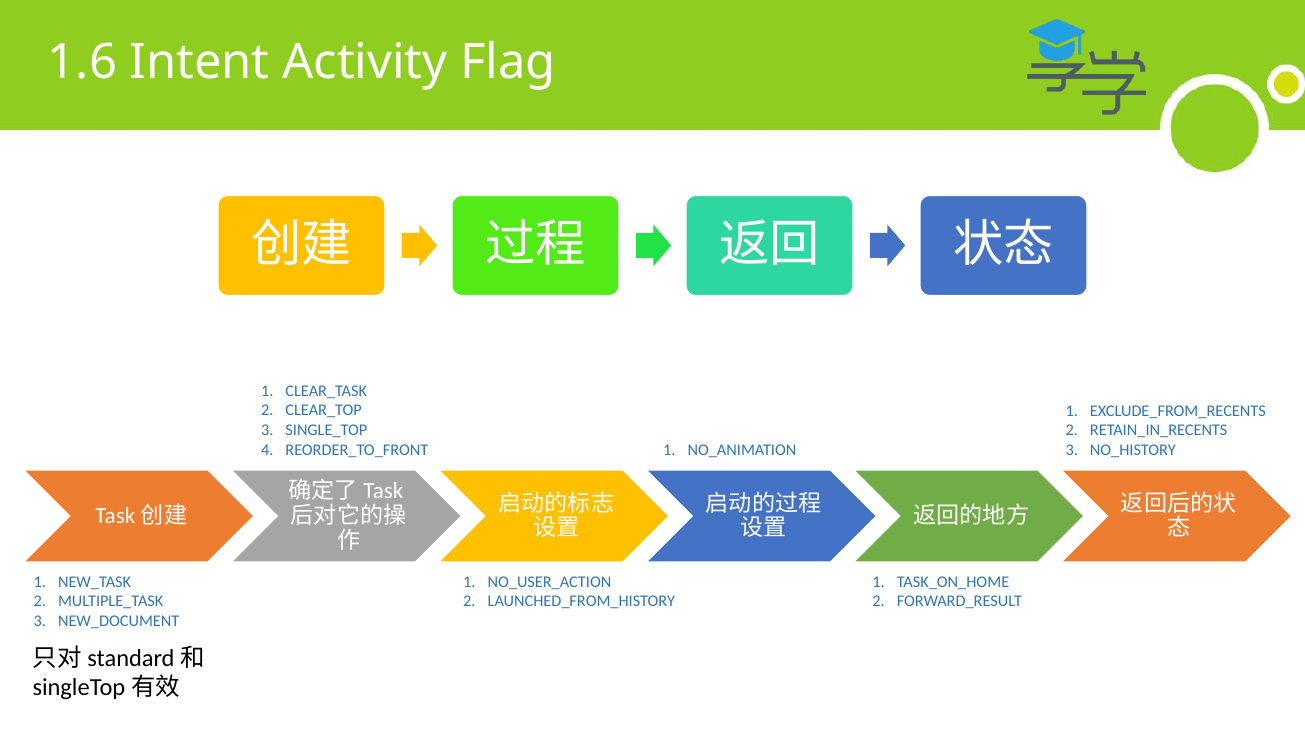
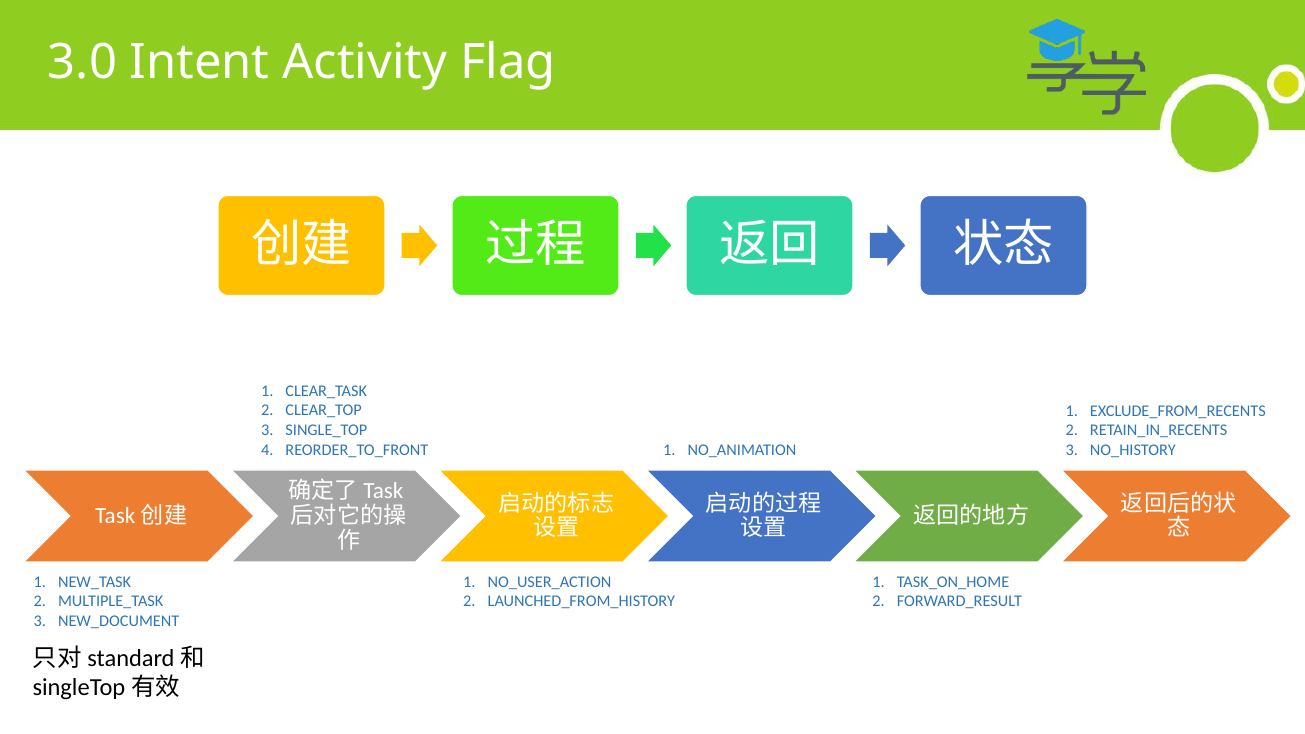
1.6: 1.6 -> 3.0
